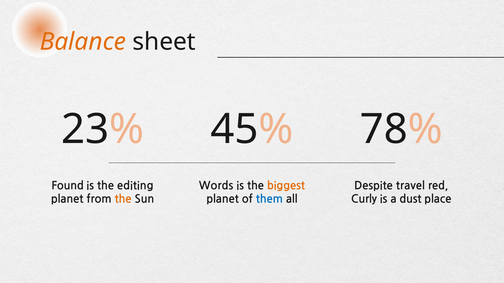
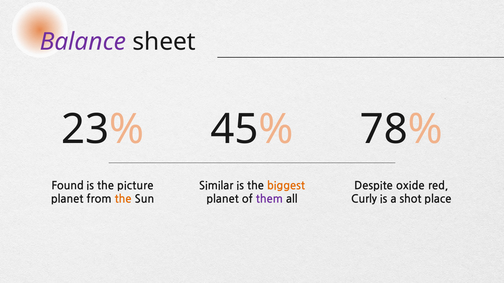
Balance colour: orange -> purple
editing: editing -> picture
Words: Words -> Similar
travel: travel -> oxide
them colour: blue -> purple
dust: dust -> shot
